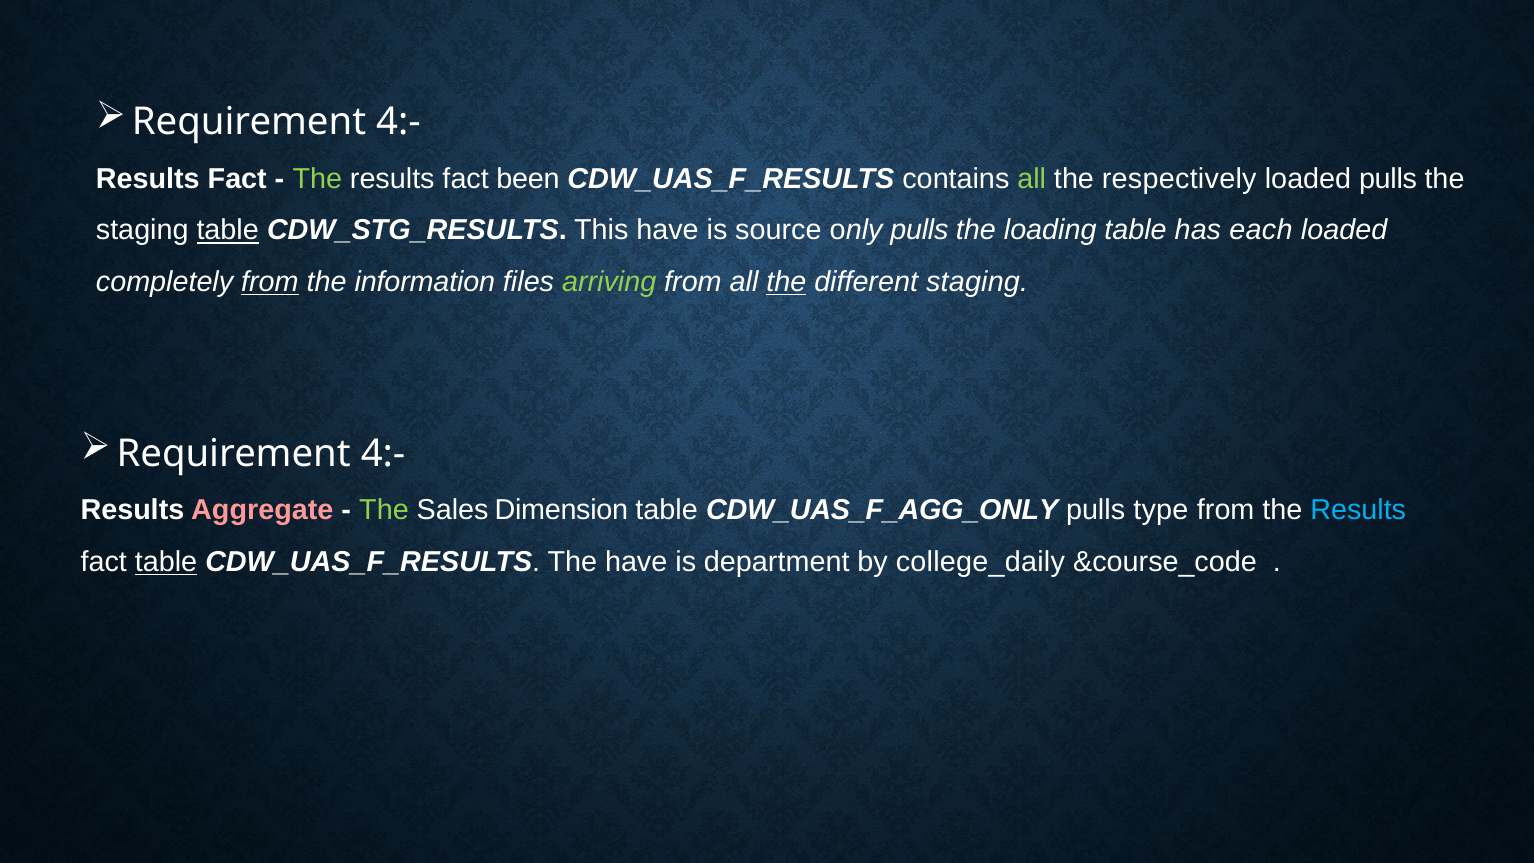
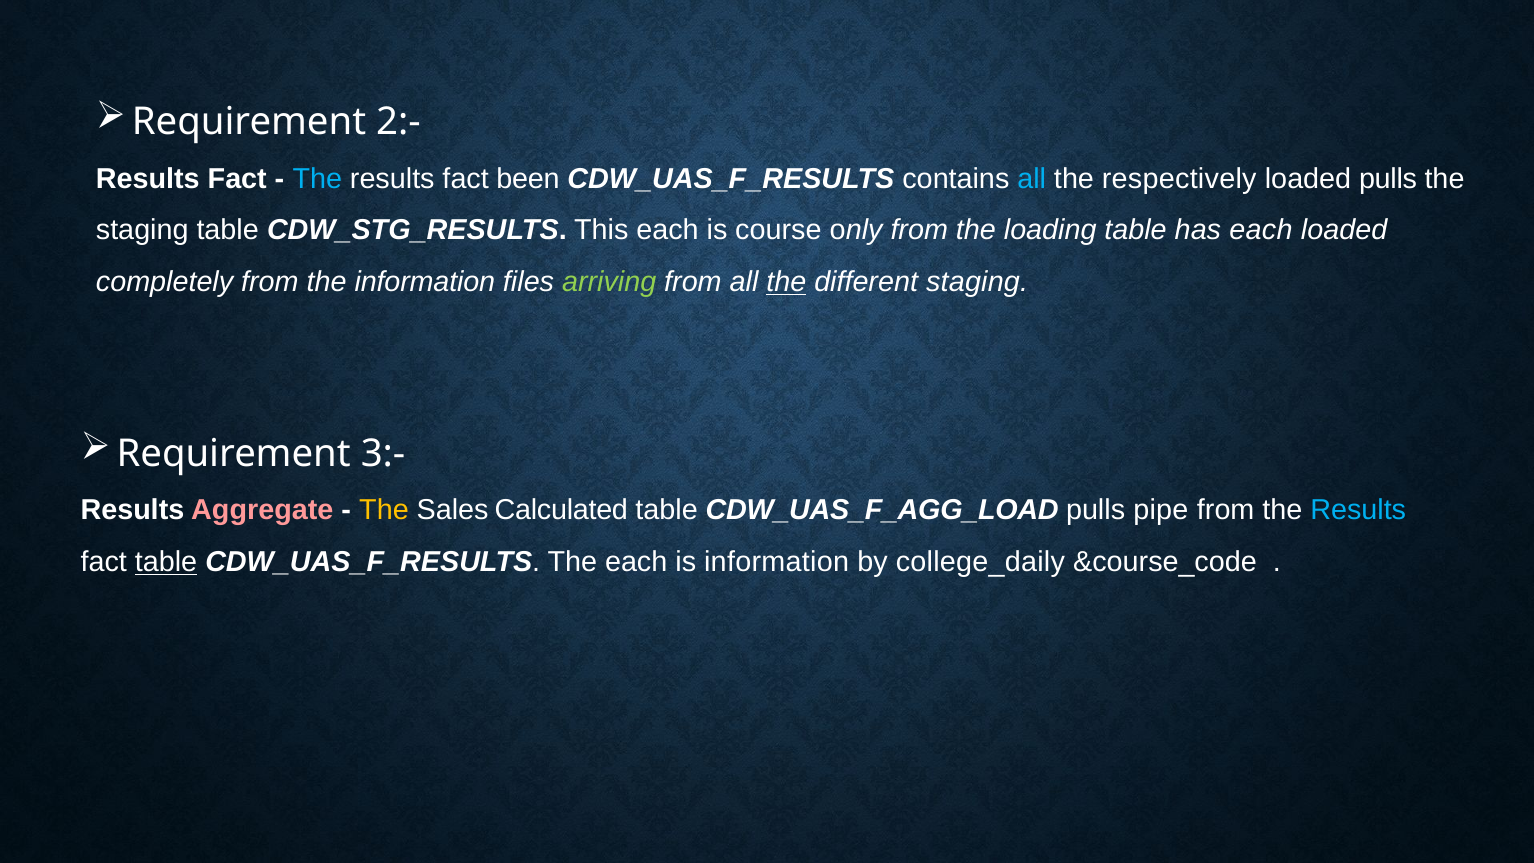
4:- at (398, 122): 4:- -> 2:-
The at (317, 179) colour: light green -> light blue
all at (1032, 179) colour: light green -> light blue
table at (228, 230) underline: present -> none
This have: have -> each
source: source -> course
only pulls: pulls -> from
from at (270, 282) underline: present -> none
4:- at (383, 453): 4:- -> 3:-
The at (384, 510) colour: light green -> yellow
Dimension: Dimension -> Calculated
CDW_UAS_F_AGG_ONLY: CDW_UAS_F_AGG_ONLY -> CDW_UAS_F_AGG_LOAD
type: type -> pipe
The have: have -> each
is department: department -> information
